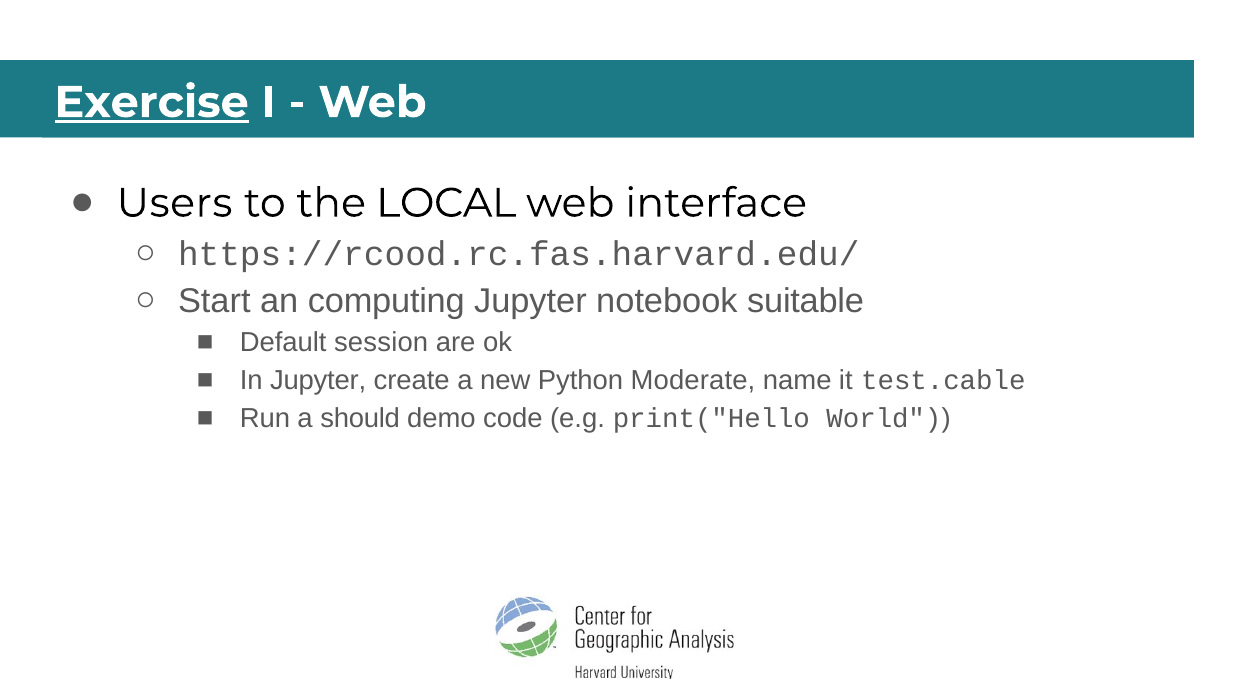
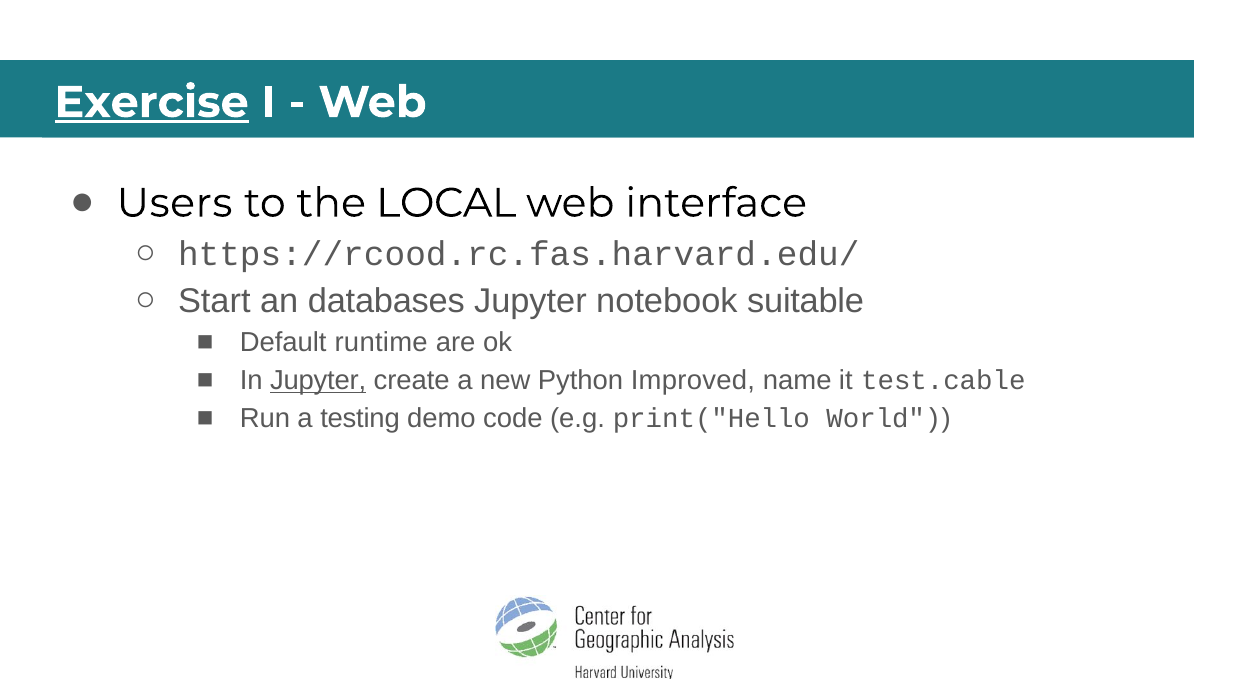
computing: computing -> databases
session: session -> runtime
Jupyter at (318, 381) underline: none -> present
Moderate: Moderate -> Improved
should: should -> testing
